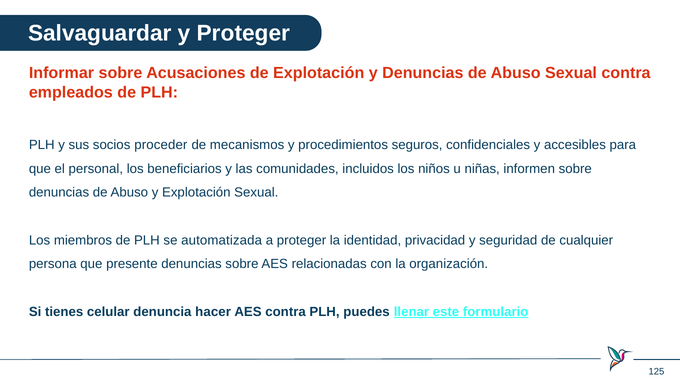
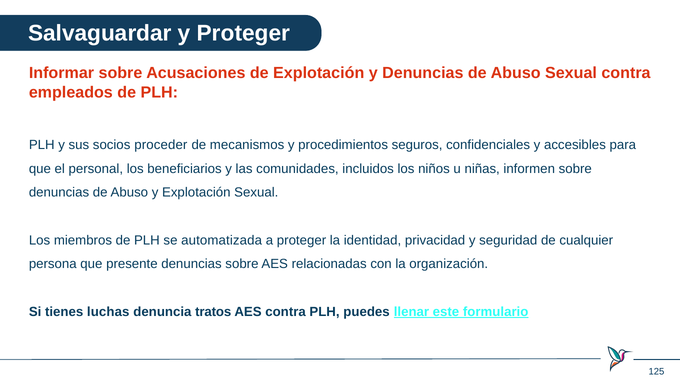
celular: celular -> luchas
hacer: hacer -> tratos
